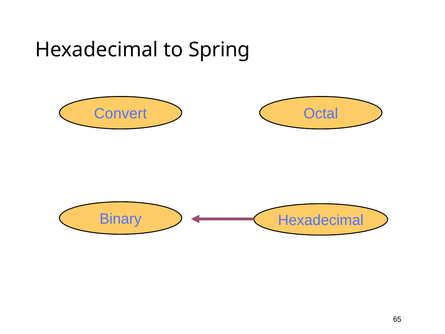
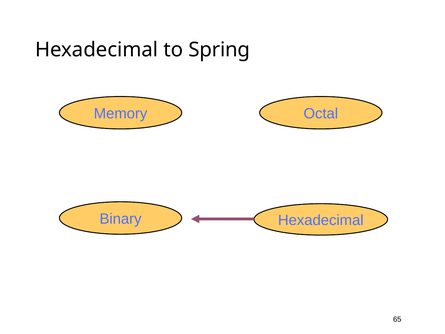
Convert: Convert -> Memory
